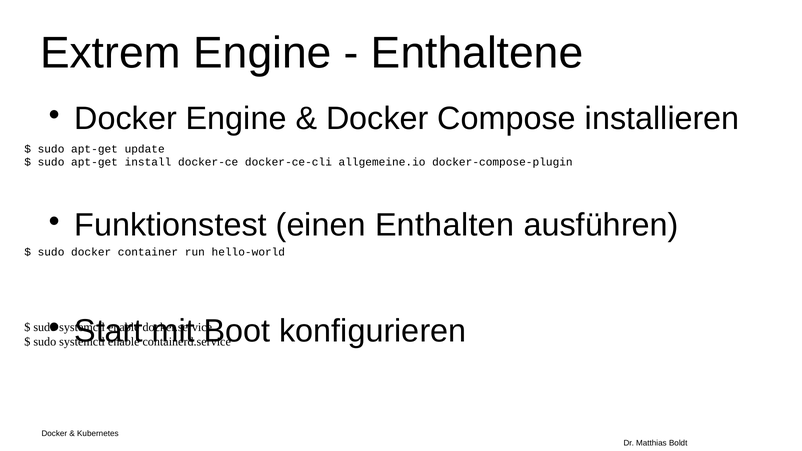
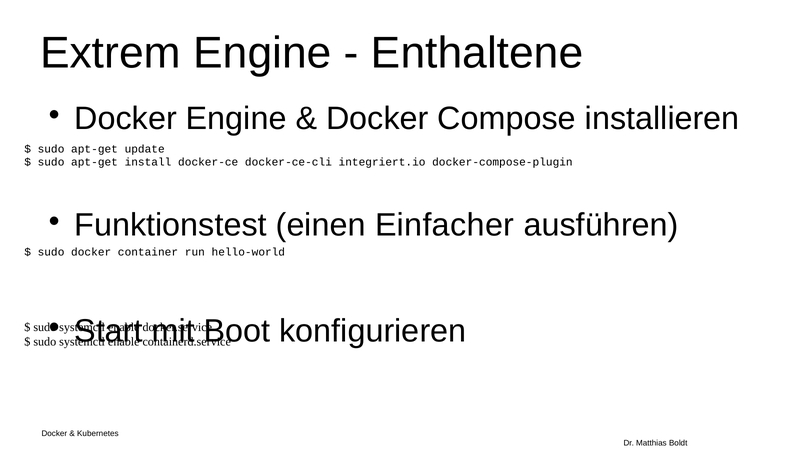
allgemeine.io: allgemeine.io -> integriert.io
Enthalten: Enthalten -> Einfacher
